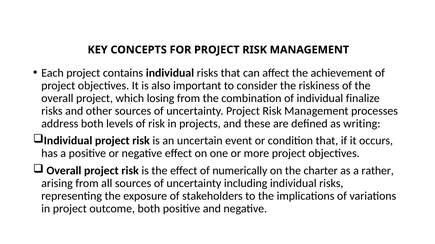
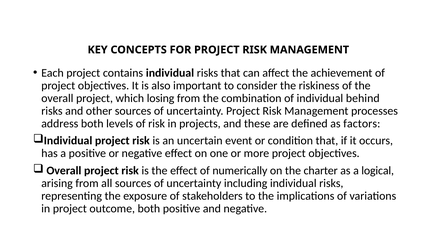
finalize: finalize -> behind
writing: writing -> factors
rather: rather -> logical
